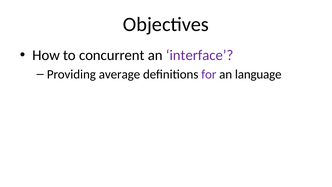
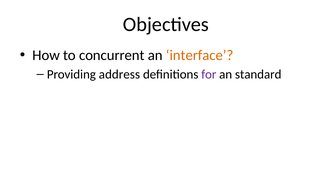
interface colour: purple -> orange
average: average -> address
language: language -> standard
